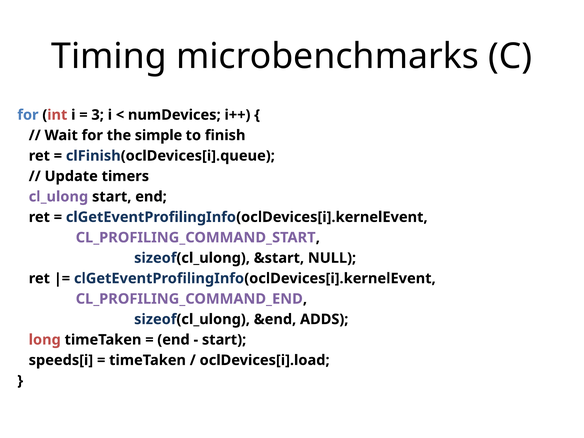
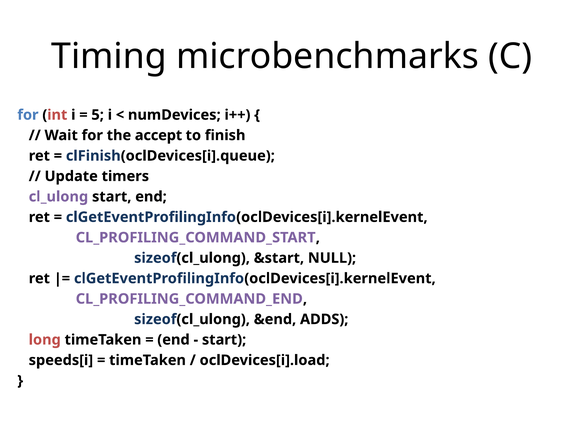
3: 3 -> 5
simple: simple -> accept
